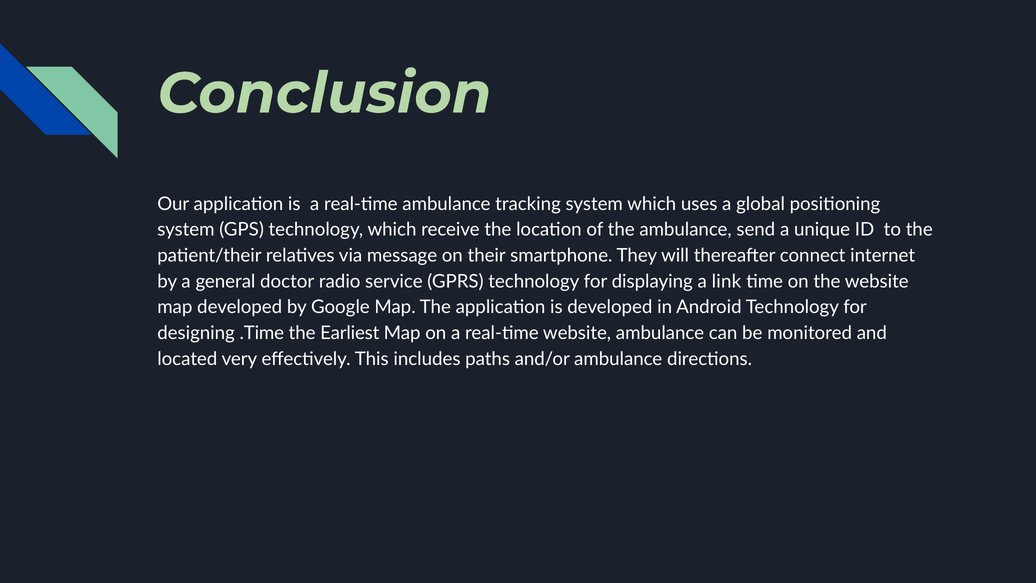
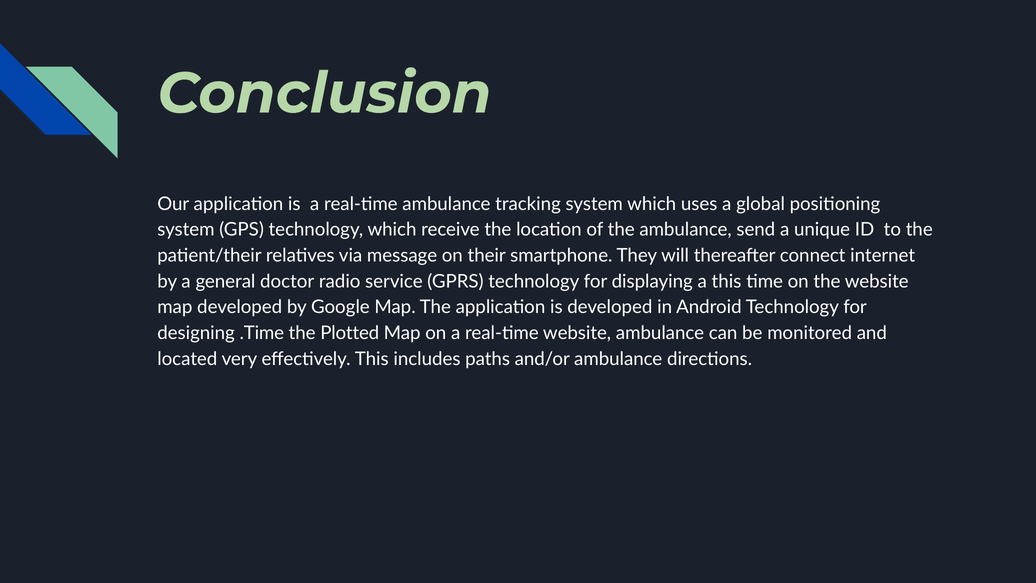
a link: link -> this
Earliest: Earliest -> Plotted
